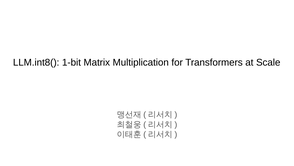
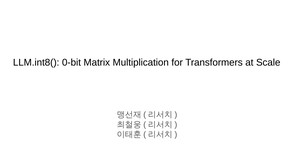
1-bit: 1-bit -> 0-bit
